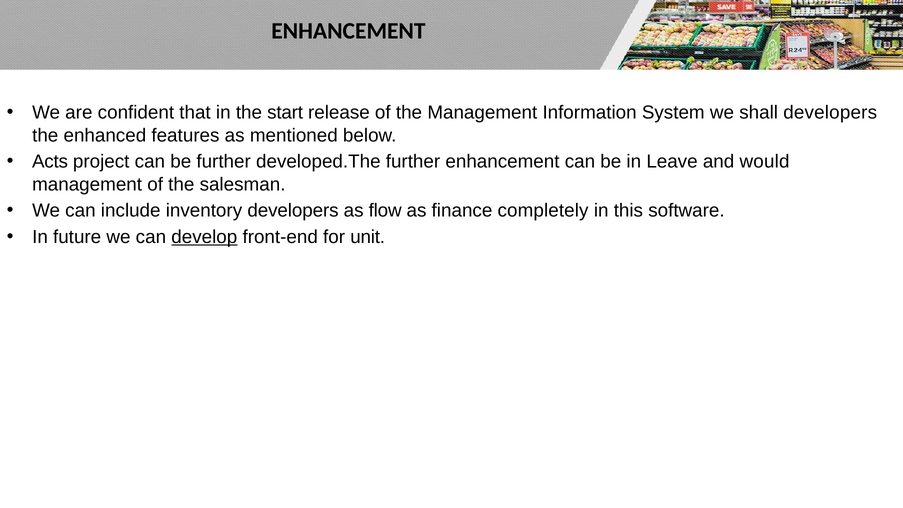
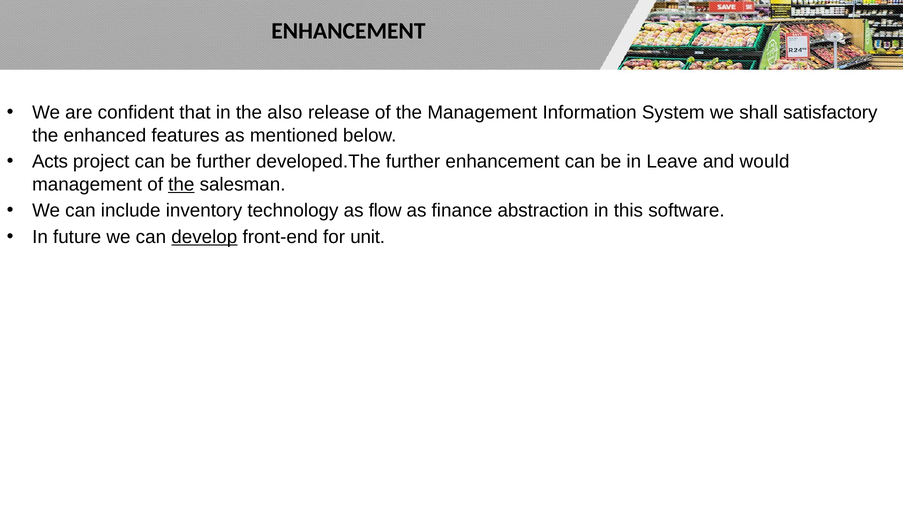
start: start -> also
shall developers: developers -> satisfactory
the at (181, 184) underline: none -> present
inventory developers: developers -> technology
completely: completely -> abstraction
